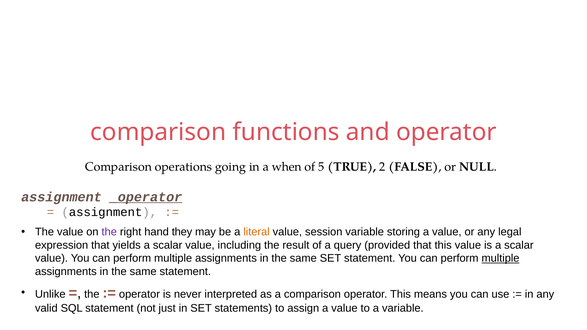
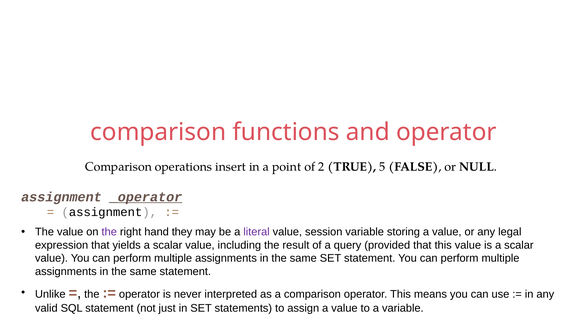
going: going -> insert
when: when -> point
5: 5 -> 2
2: 2 -> 5
literal colour: orange -> purple
multiple at (500, 259) underline: present -> none
